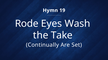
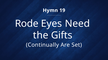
Wash: Wash -> Need
Take: Take -> Gifts
